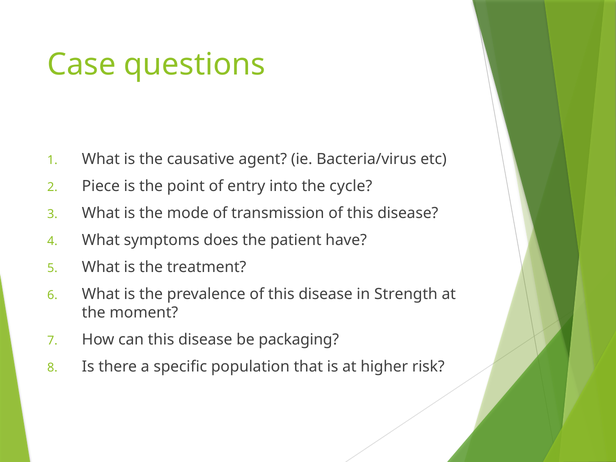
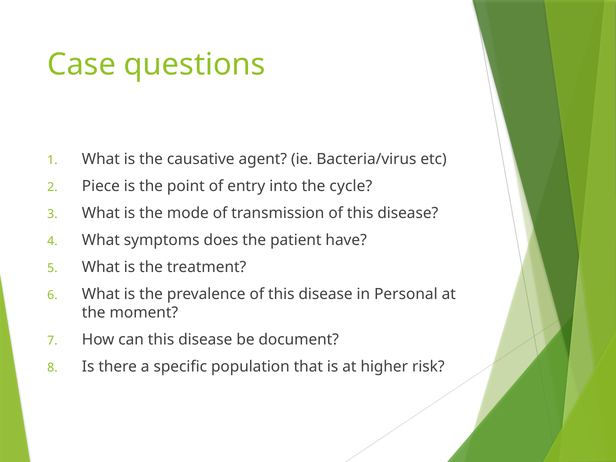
Strength: Strength -> Personal
packaging: packaging -> document
